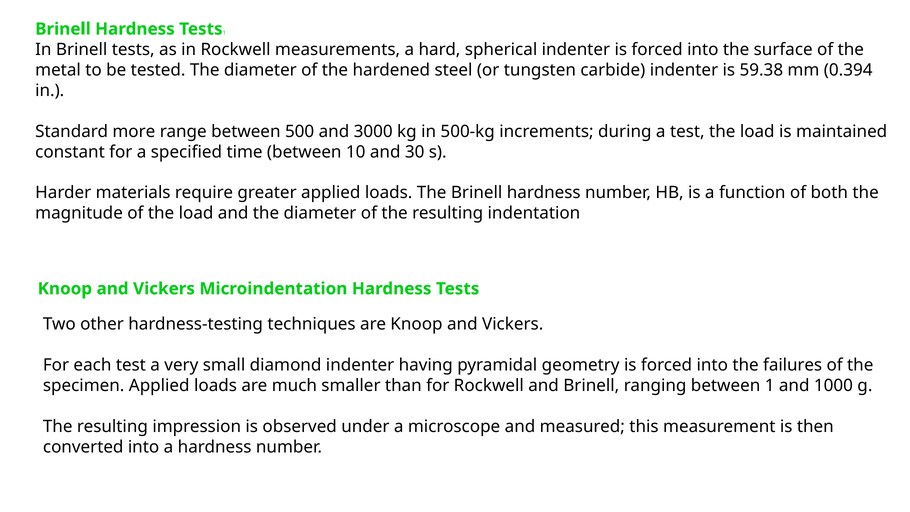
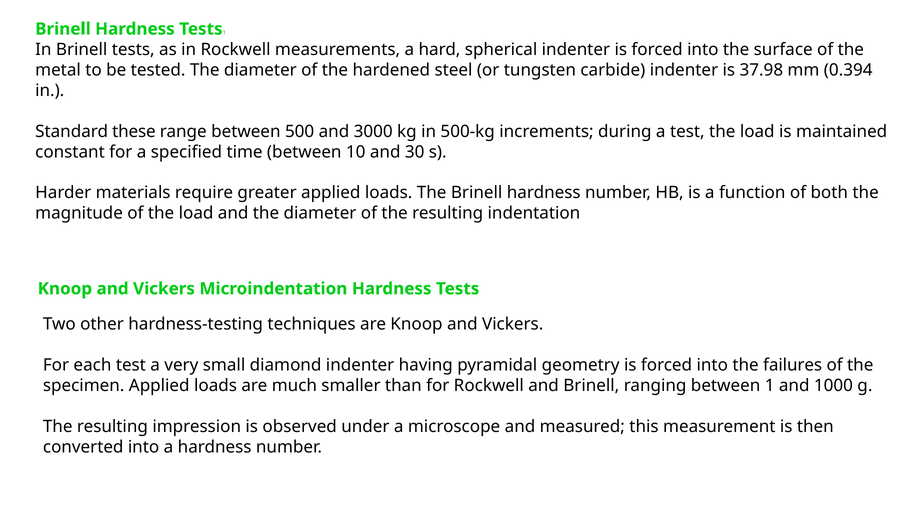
59.38: 59.38 -> 37.98
more: more -> these
